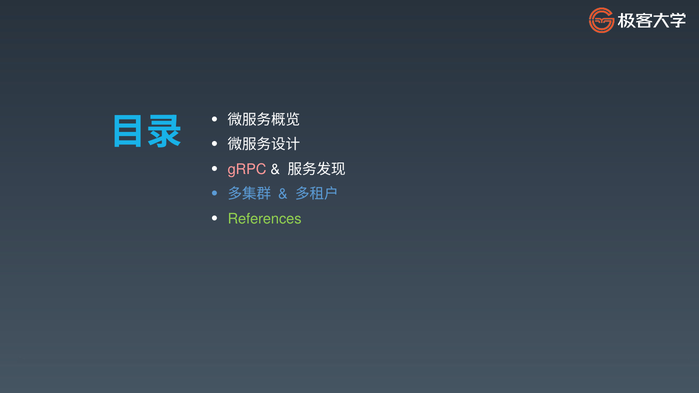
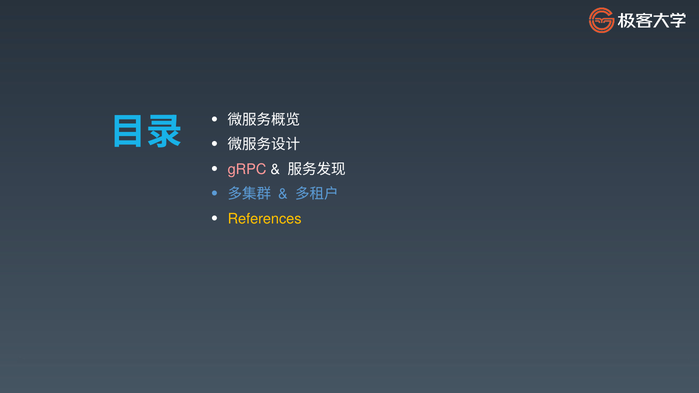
References colour: light green -> yellow
